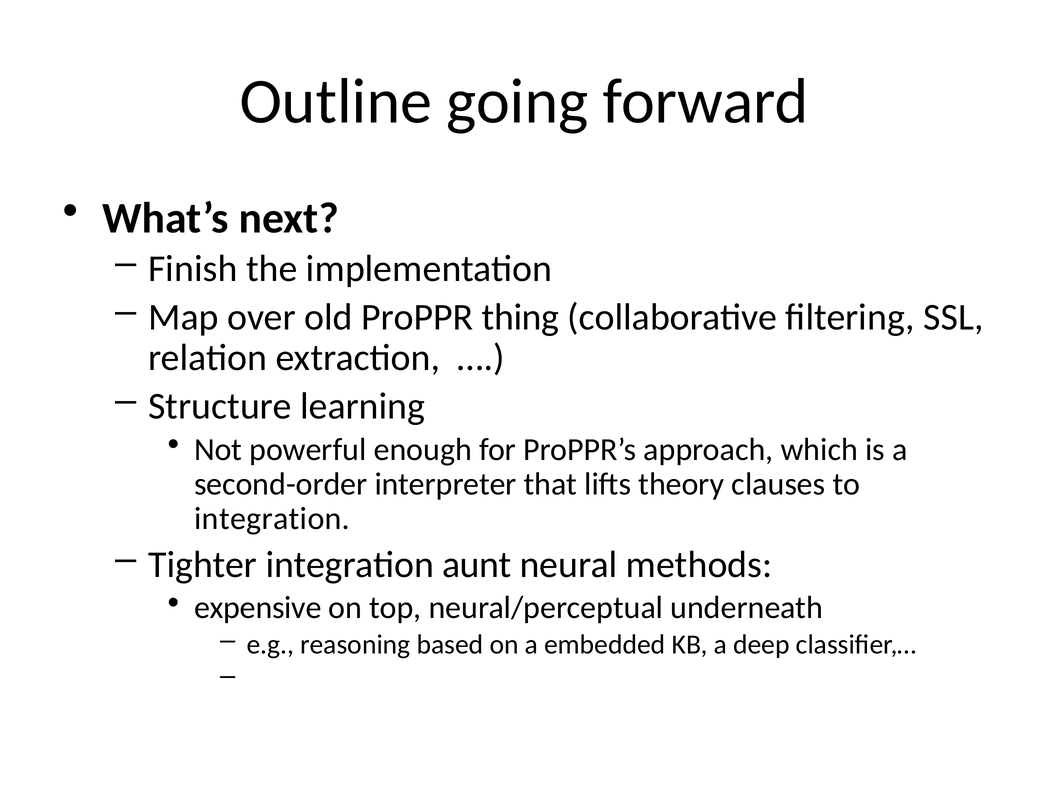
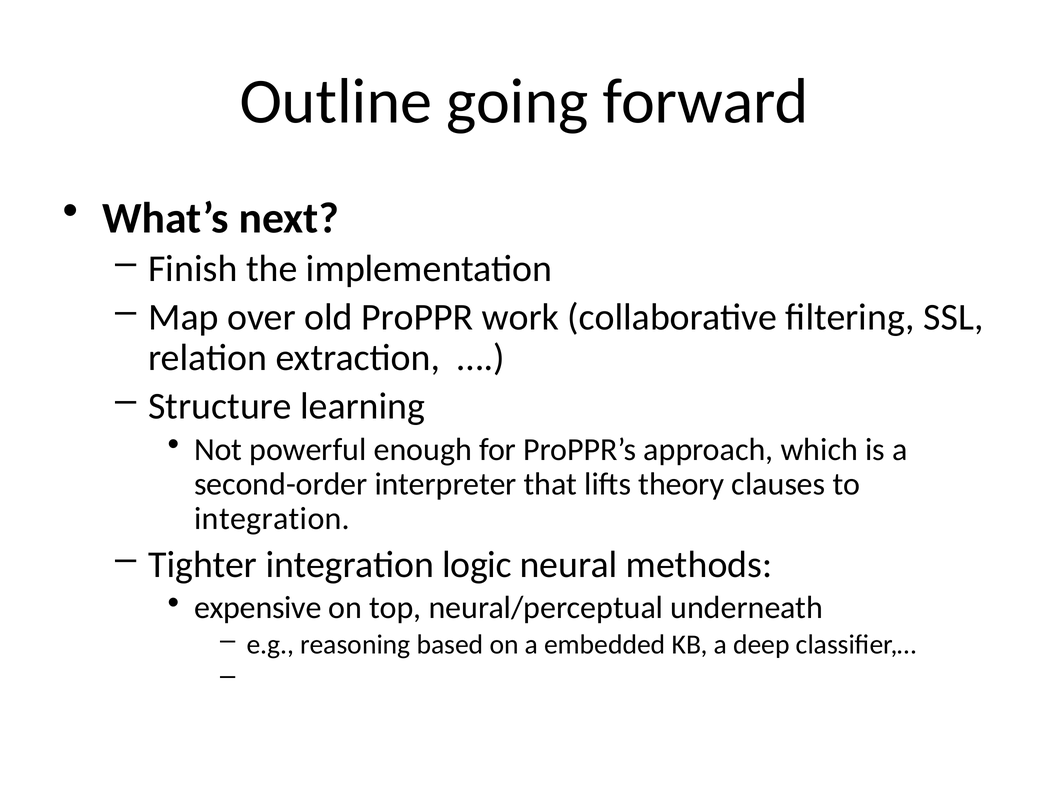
thing: thing -> work
aunt: aunt -> logic
